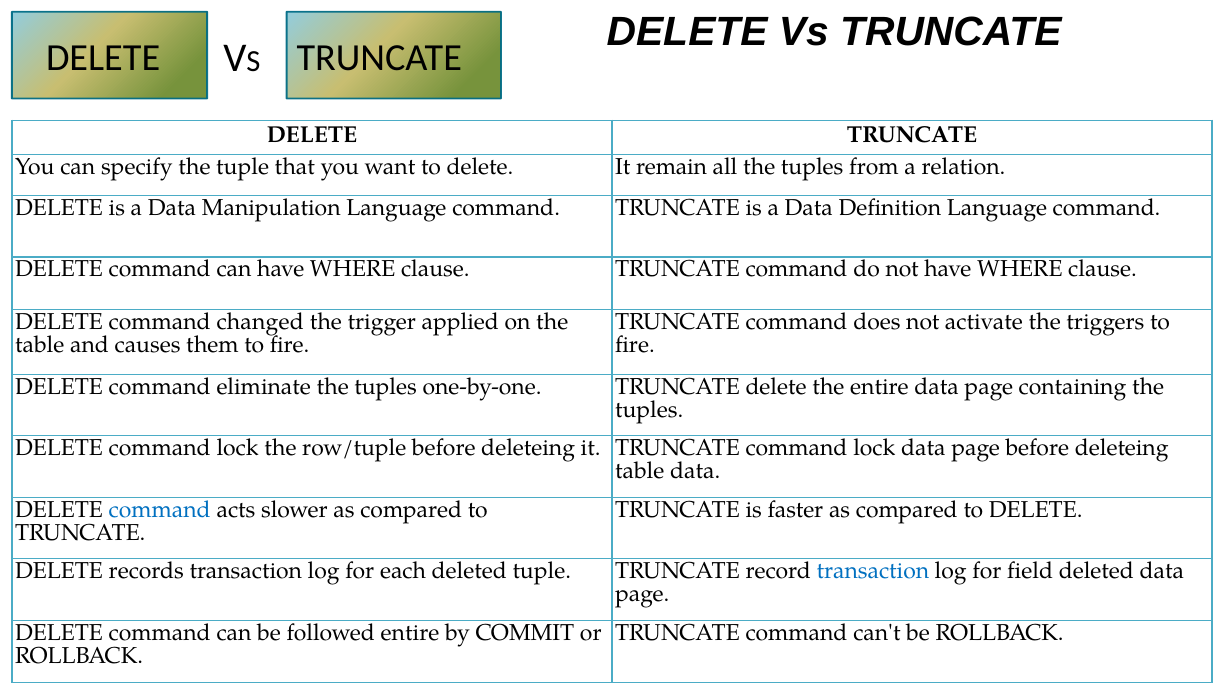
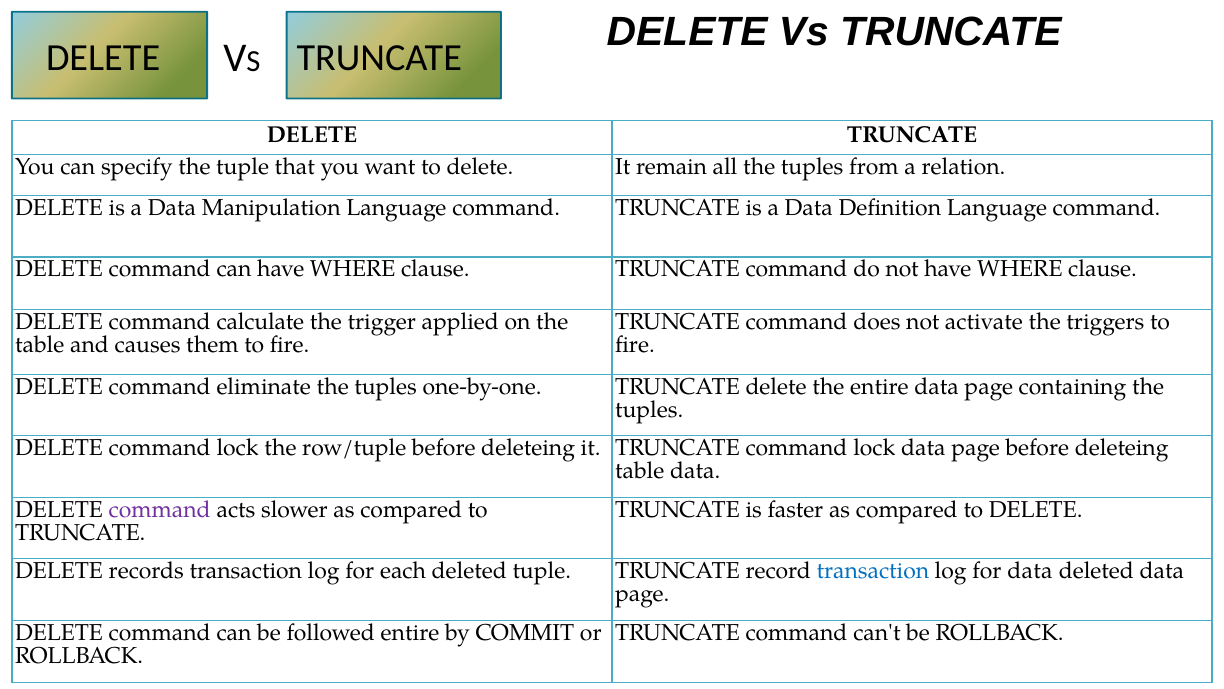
changed: changed -> calculate
command at (160, 509) colour: blue -> purple
for field: field -> data
